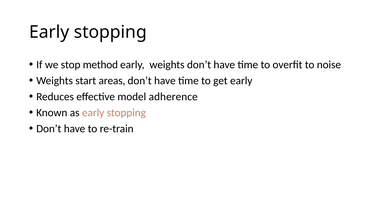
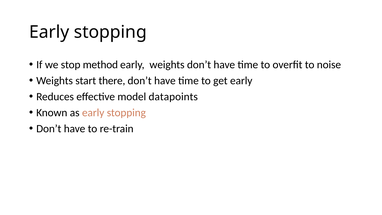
areas: areas -> there
adherence: adherence -> datapoints
